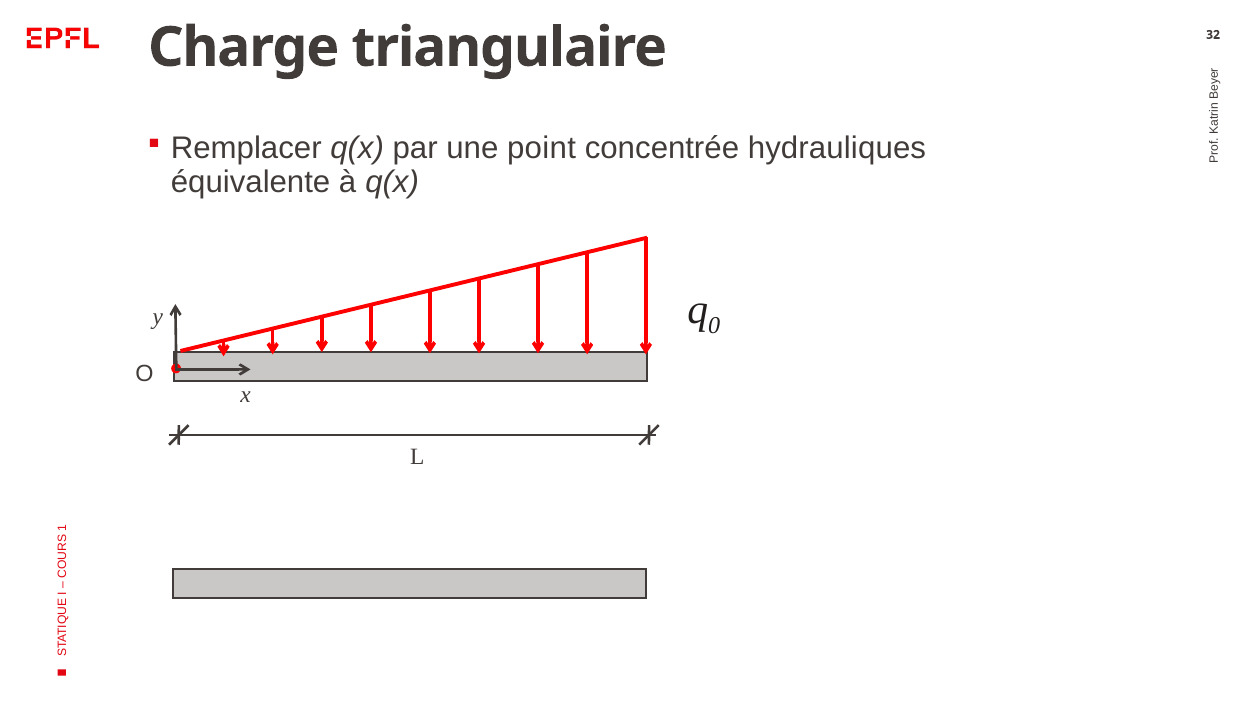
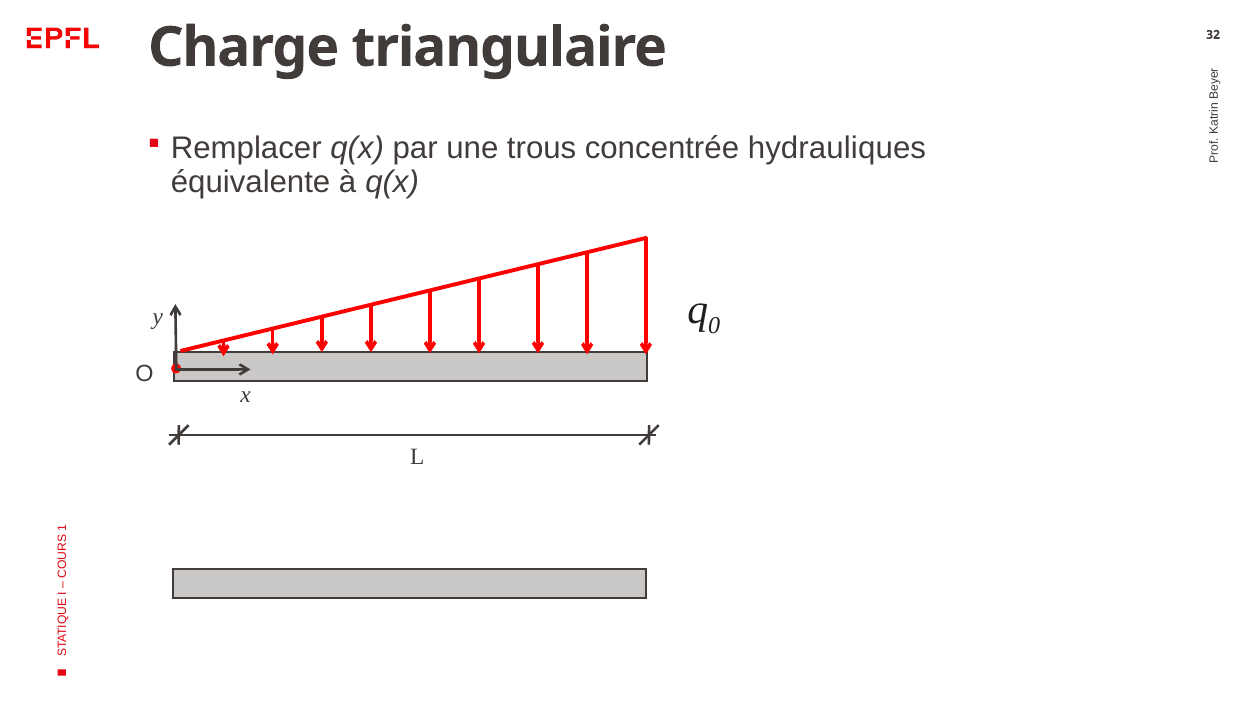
point: point -> trous
